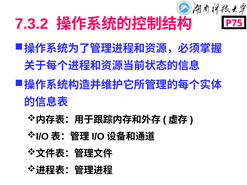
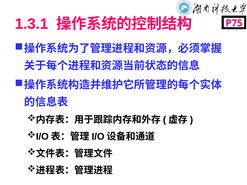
7.3.2: 7.3.2 -> 1.3.1
